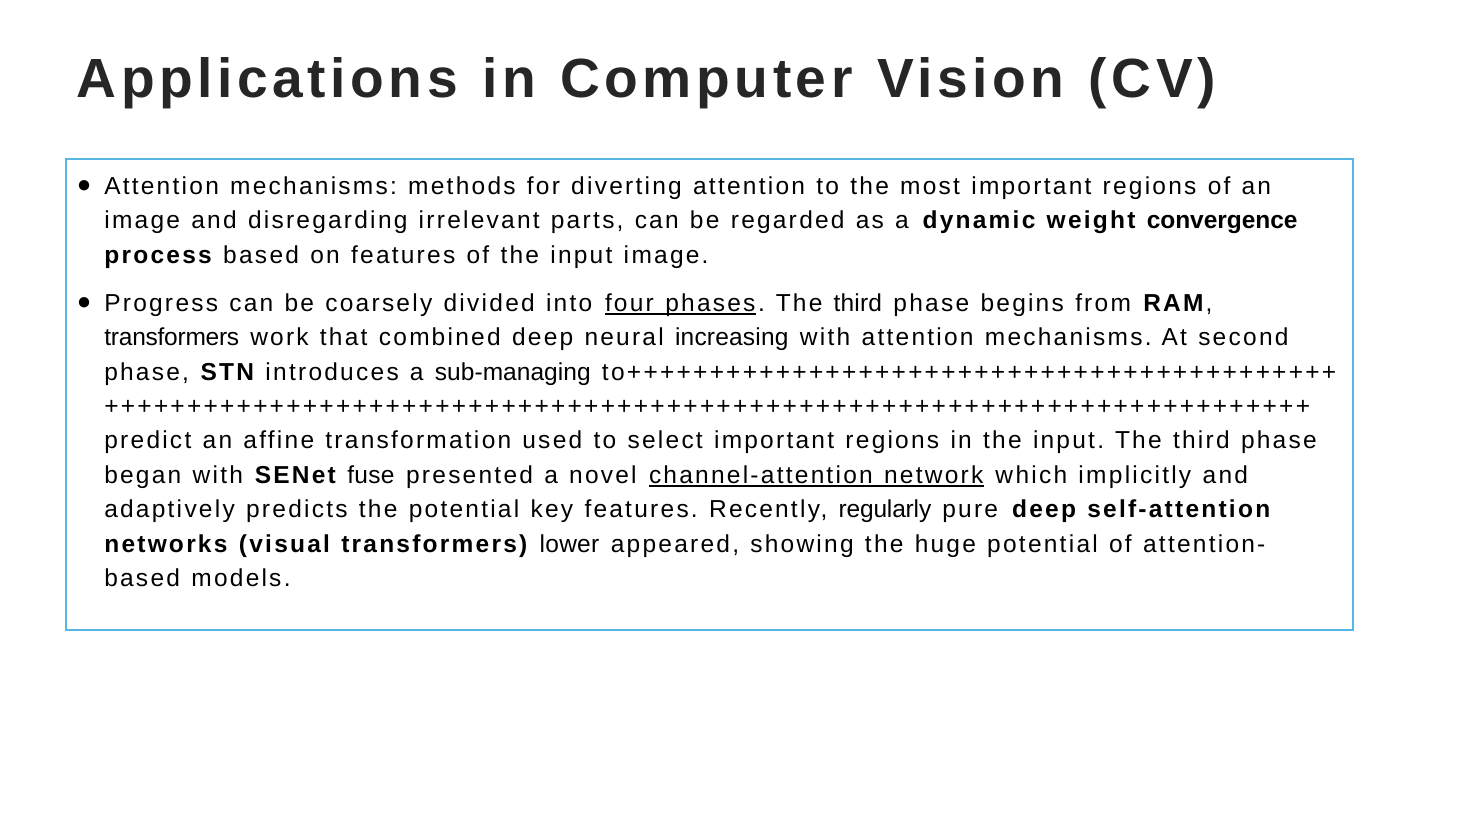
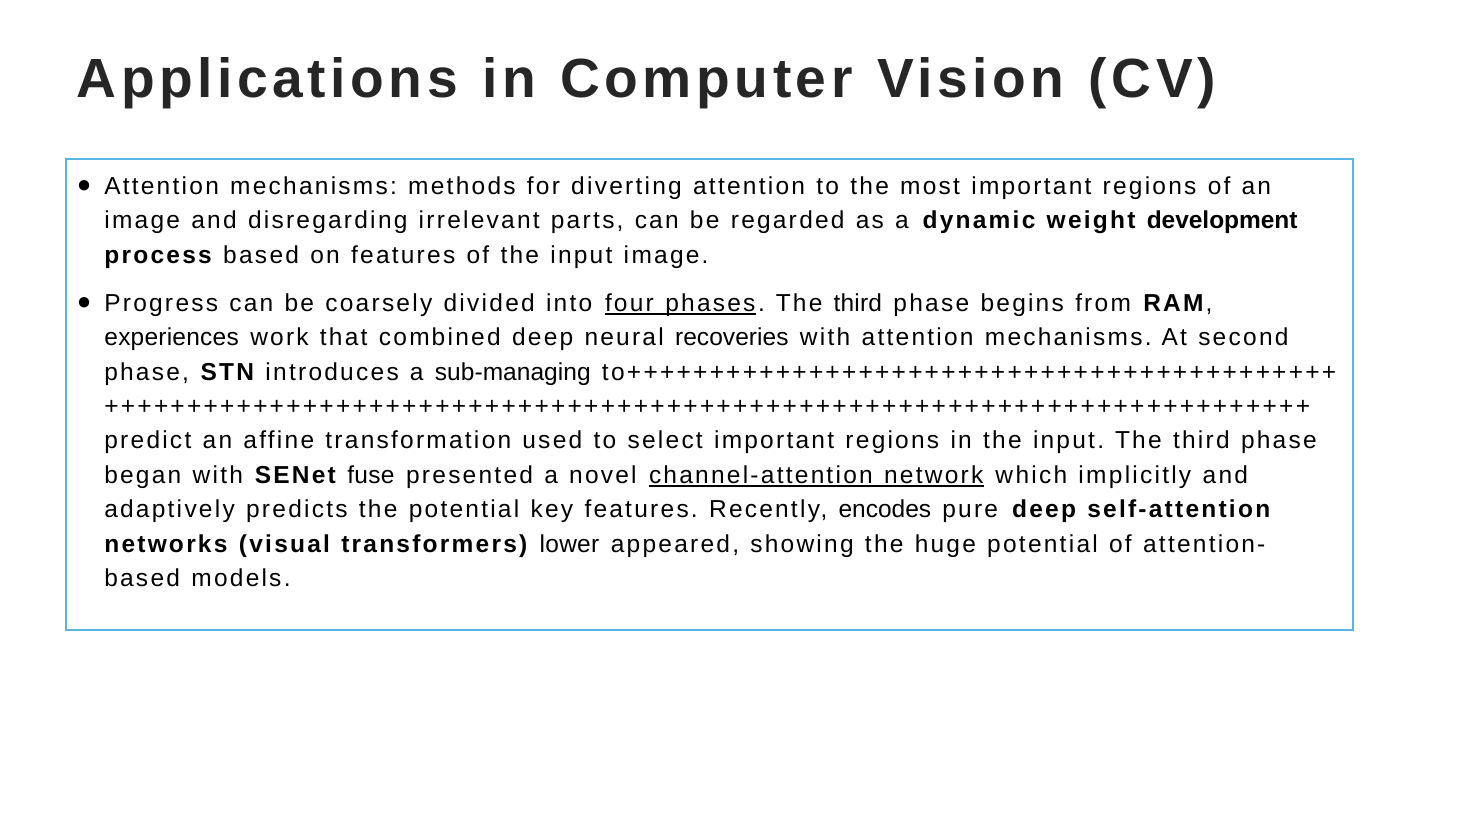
convergence: convergence -> development
transformers at (172, 337): transformers -> experiences
increasing: increasing -> recoveries
regularly: regularly -> encodes
